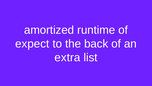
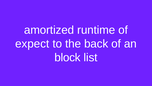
extra: extra -> block
